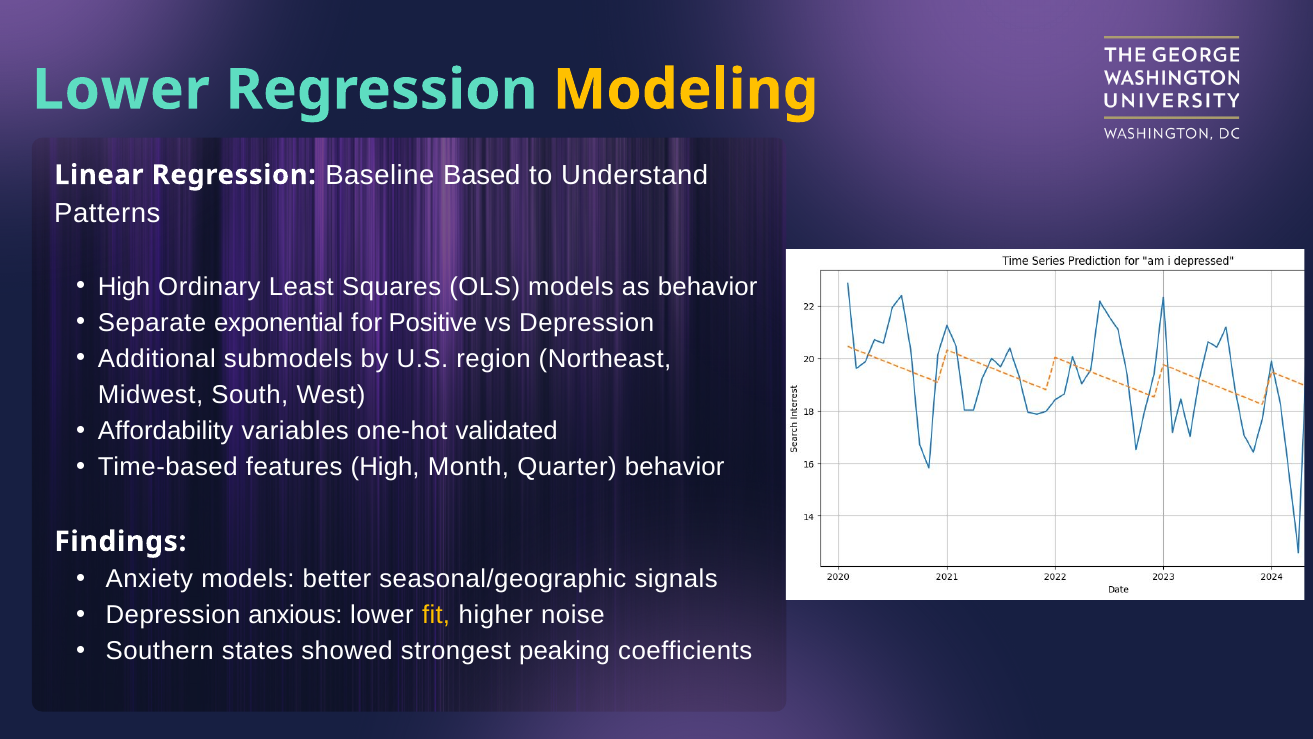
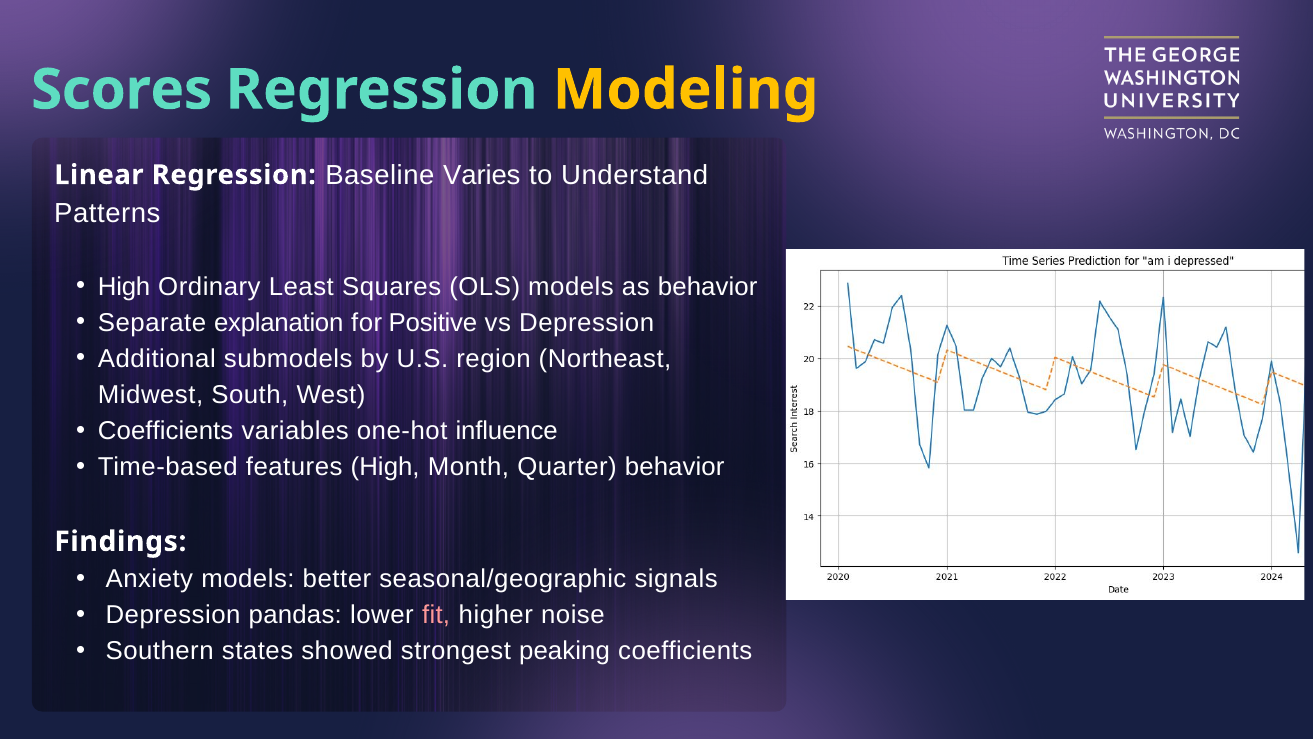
Lower at (121, 90): Lower -> Scores
Based: Based -> Varies
exponential: exponential -> explanation
Affordability at (166, 431): Affordability -> Coefficients
validated: validated -> influence
anxious: anxious -> pandas
fit colour: yellow -> pink
